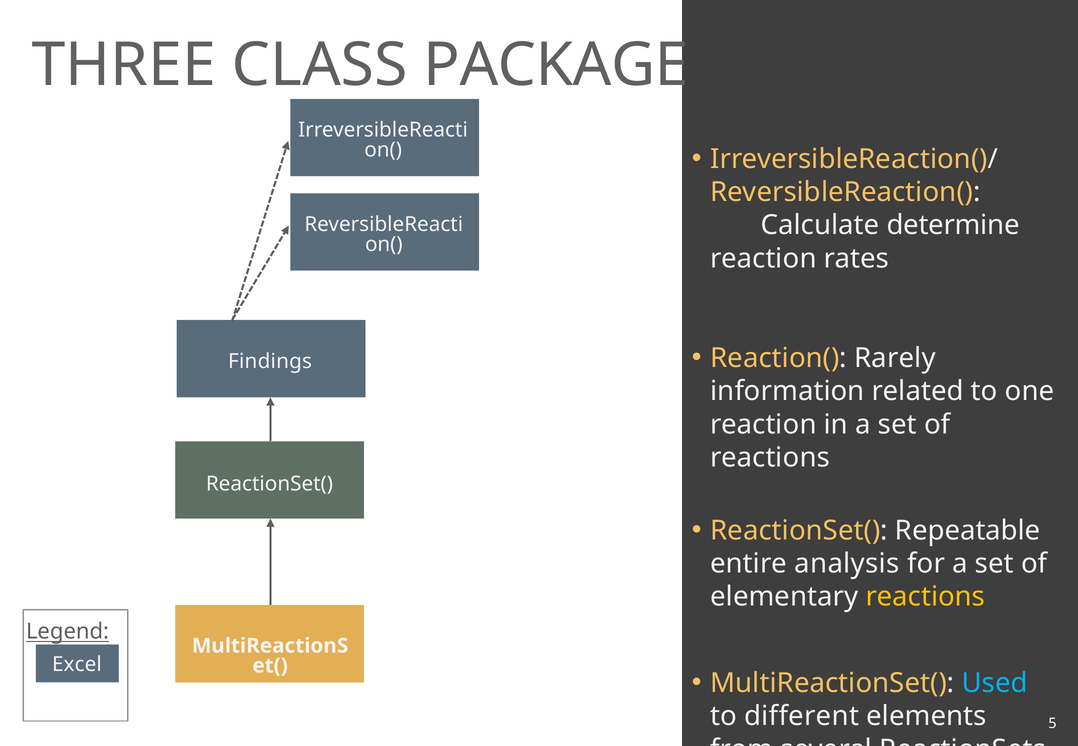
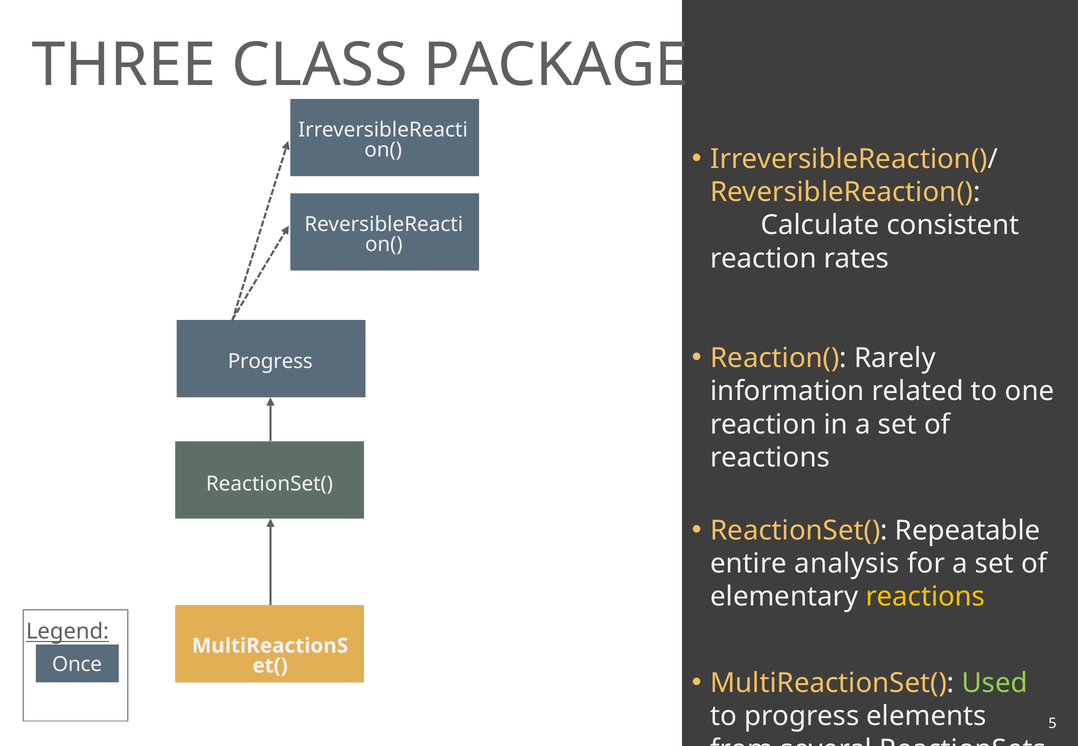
determine: determine -> consistent
Findings at (270, 361): Findings -> Progress
Excel: Excel -> Once
Used colour: light blue -> light green
to different: different -> progress
